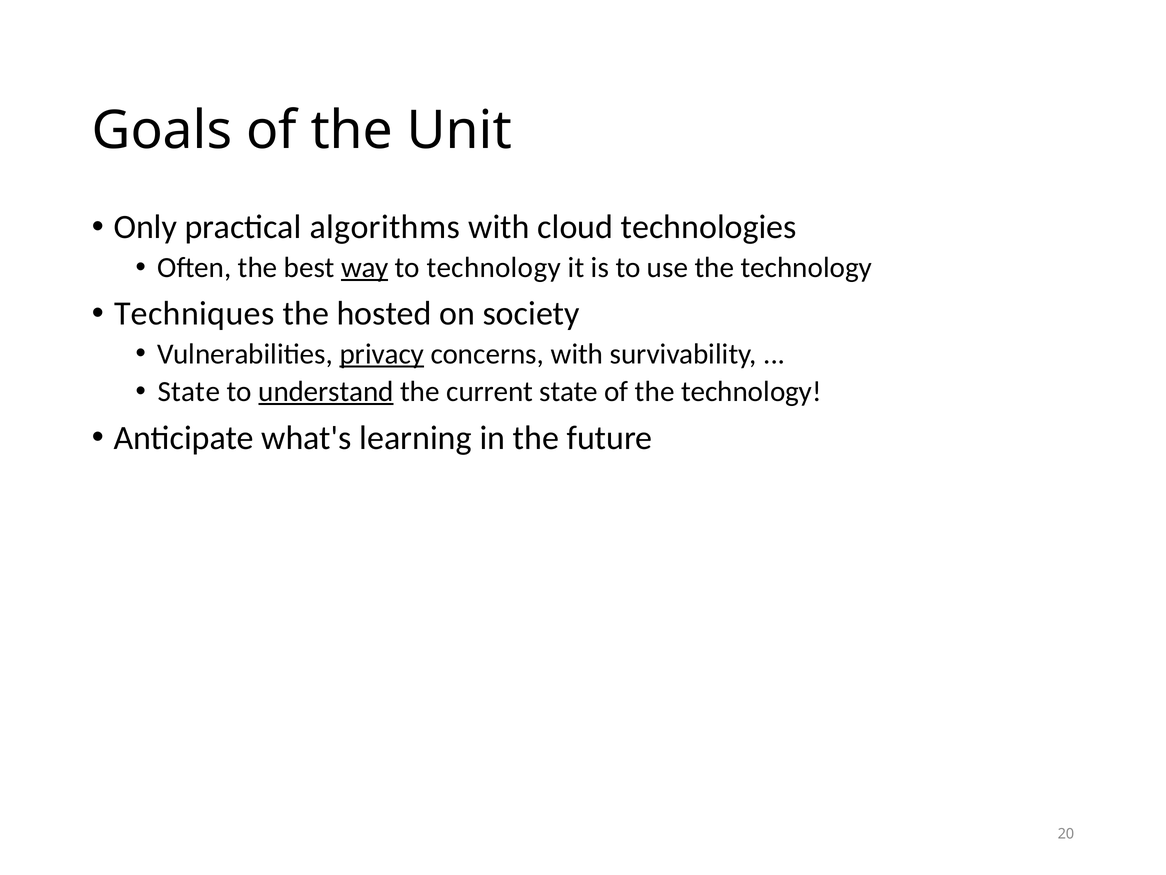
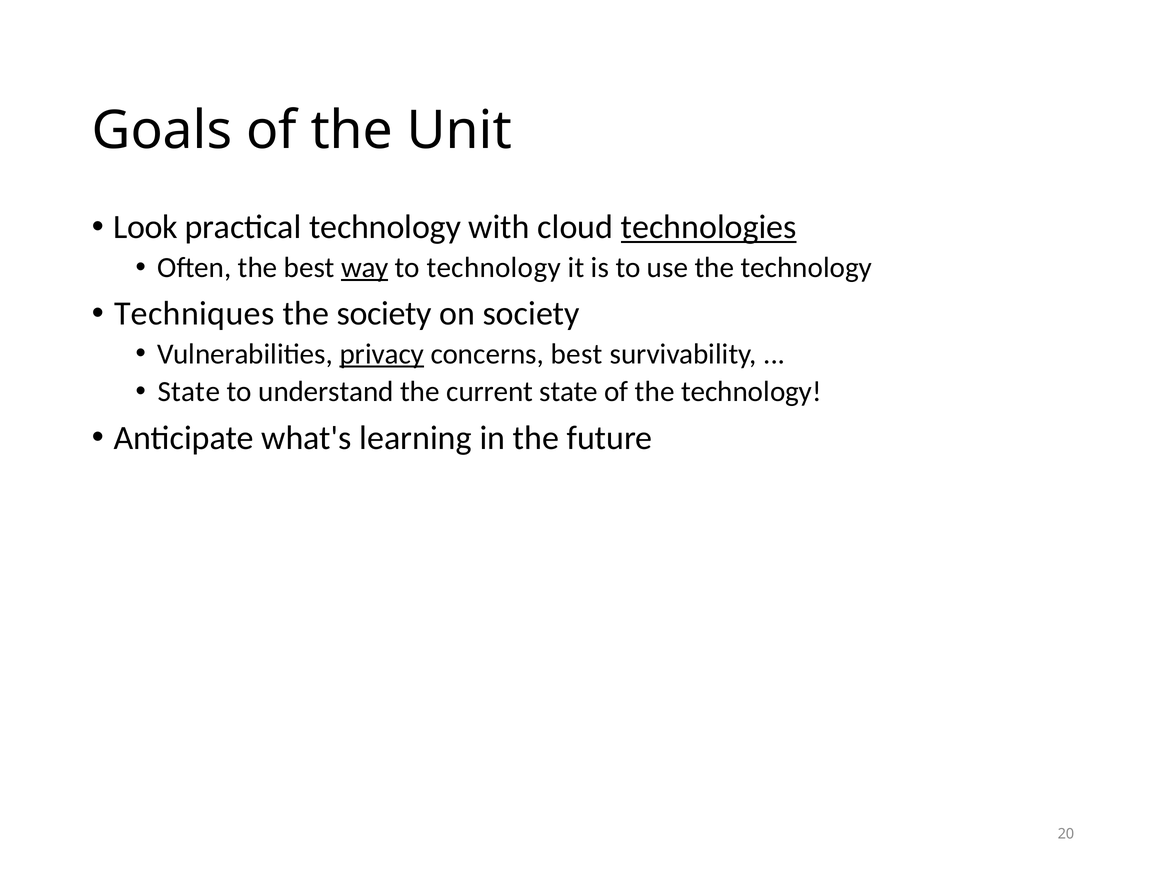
Only: Only -> Look
practical algorithms: algorithms -> technology
technologies underline: none -> present
the hosted: hosted -> society
concerns with: with -> best
understand underline: present -> none
